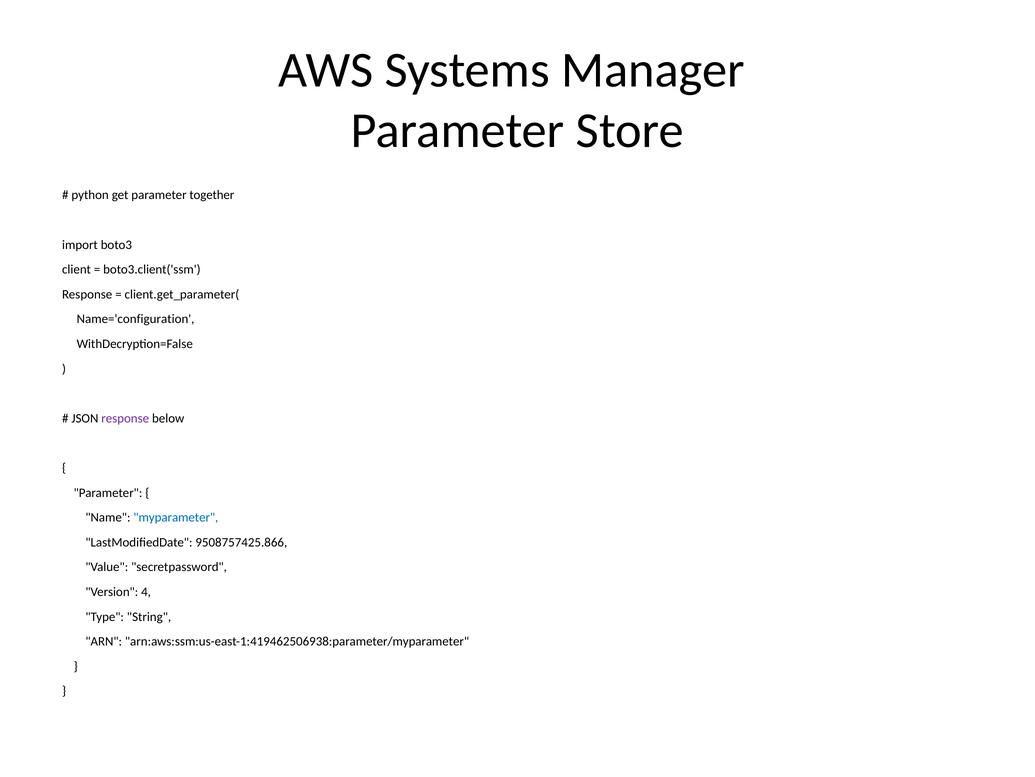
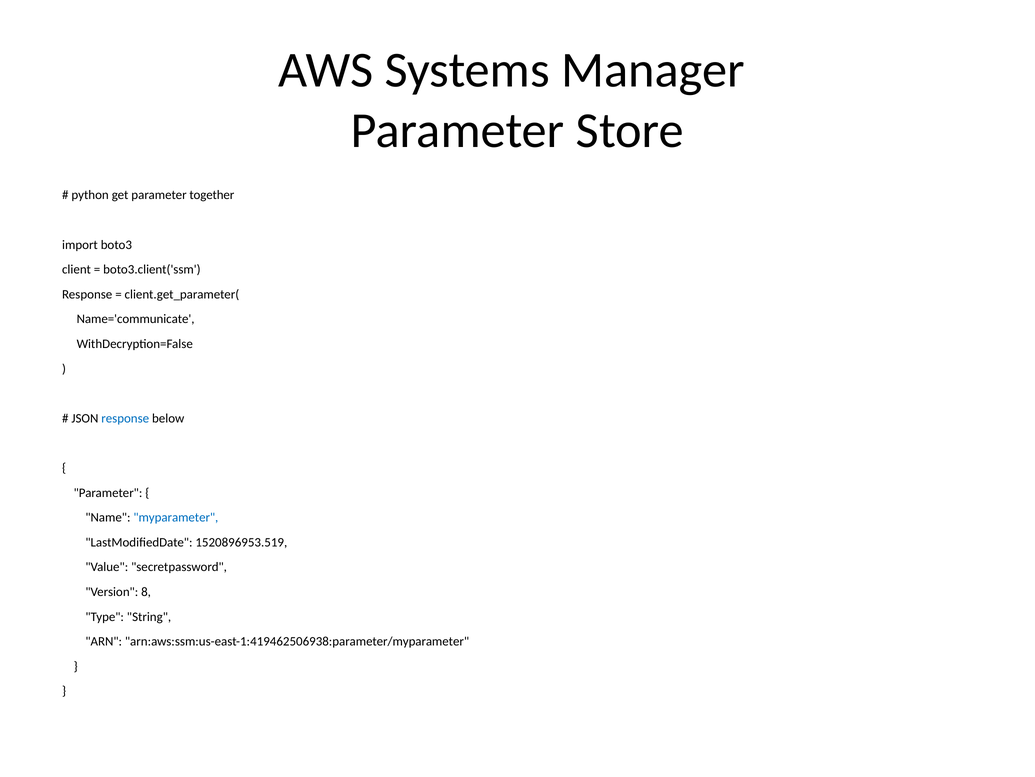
Name='configuration: Name='configuration -> Name='communicate
response at (125, 418) colour: purple -> blue
9508757425.866: 9508757425.866 -> 1520896953.519
4: 4 -> 8
